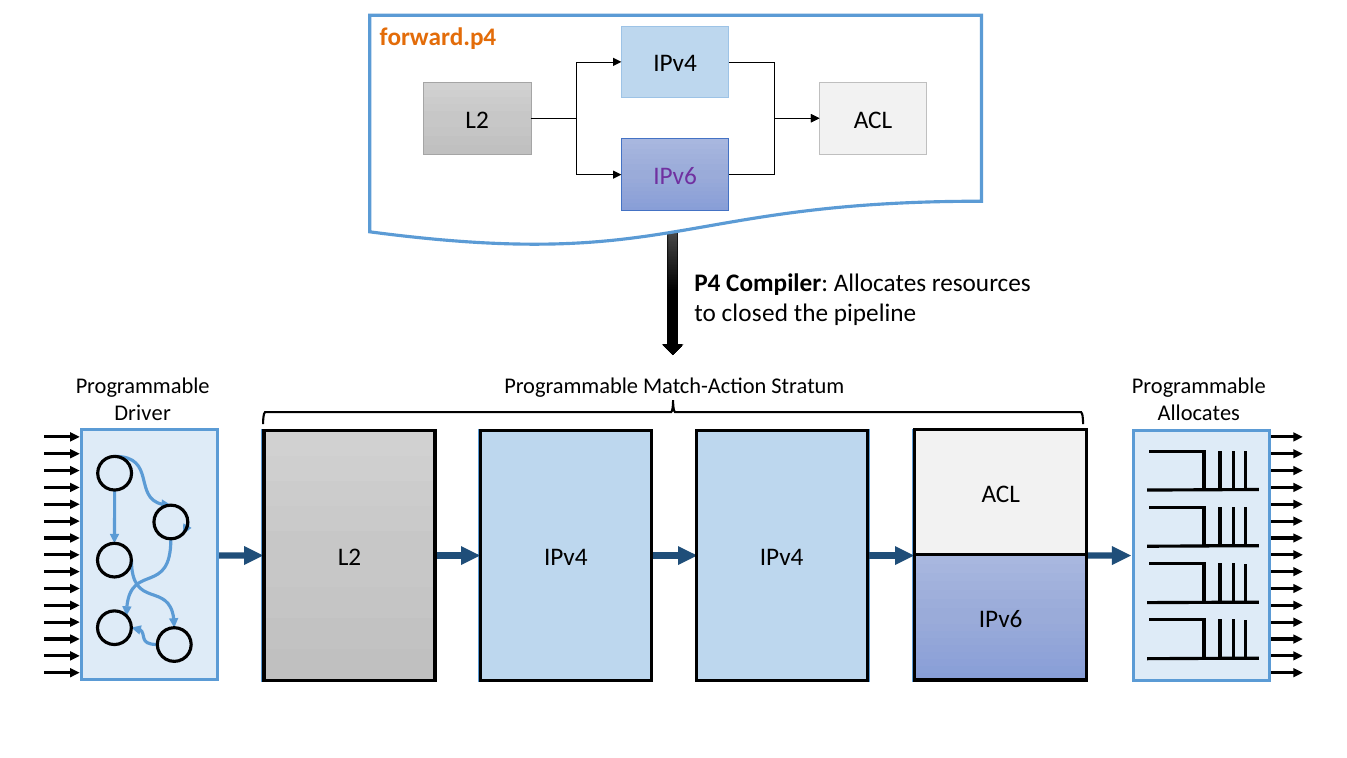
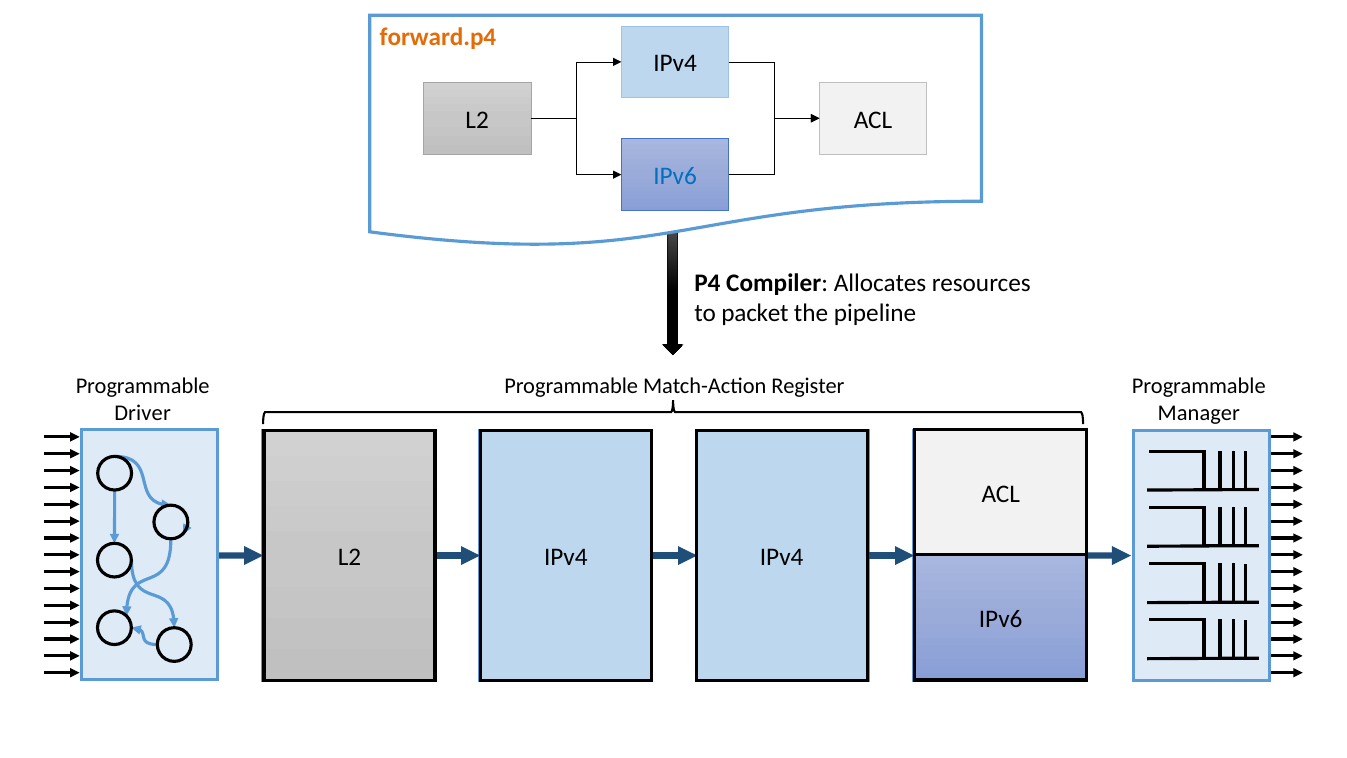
IPv6 at (675, 176) colour: purple -> blue
closed: closed -> packet
Stratum: Stratum -> Register
Allocates at (1199, 413): Allocates -> Manager
